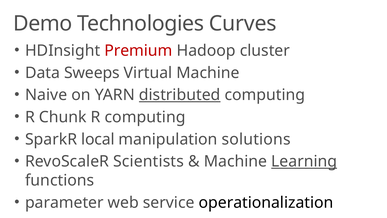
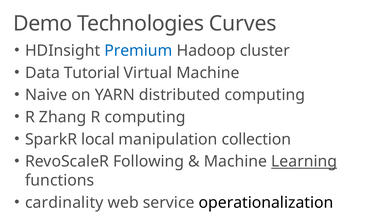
Premium colour: red -> blue
Sweeps: Sweeps -> Tutorial
distributed underline: present -> none
Chunk: Chunk -> Zhang
solutions: solutions -> collection
Scientists: Scientists -> Following
parameter: parameter -> cardinality
